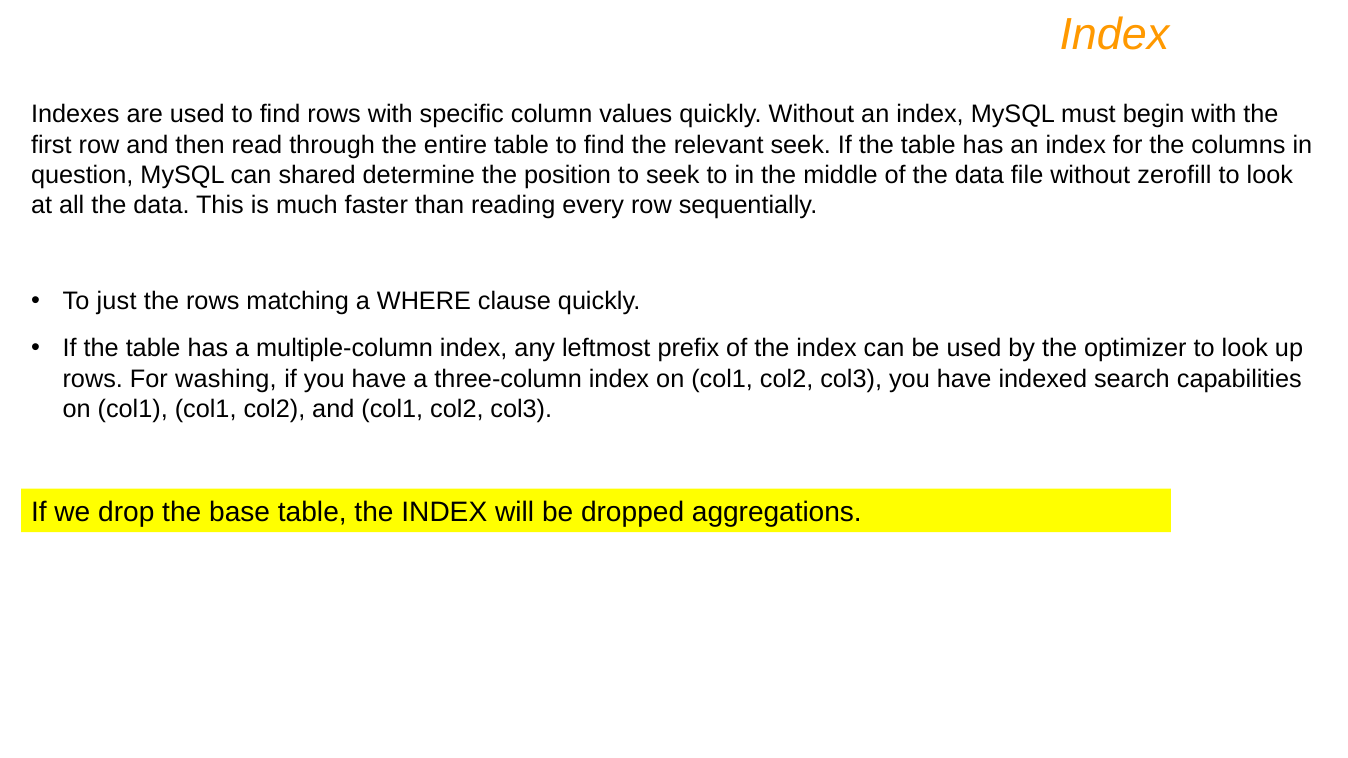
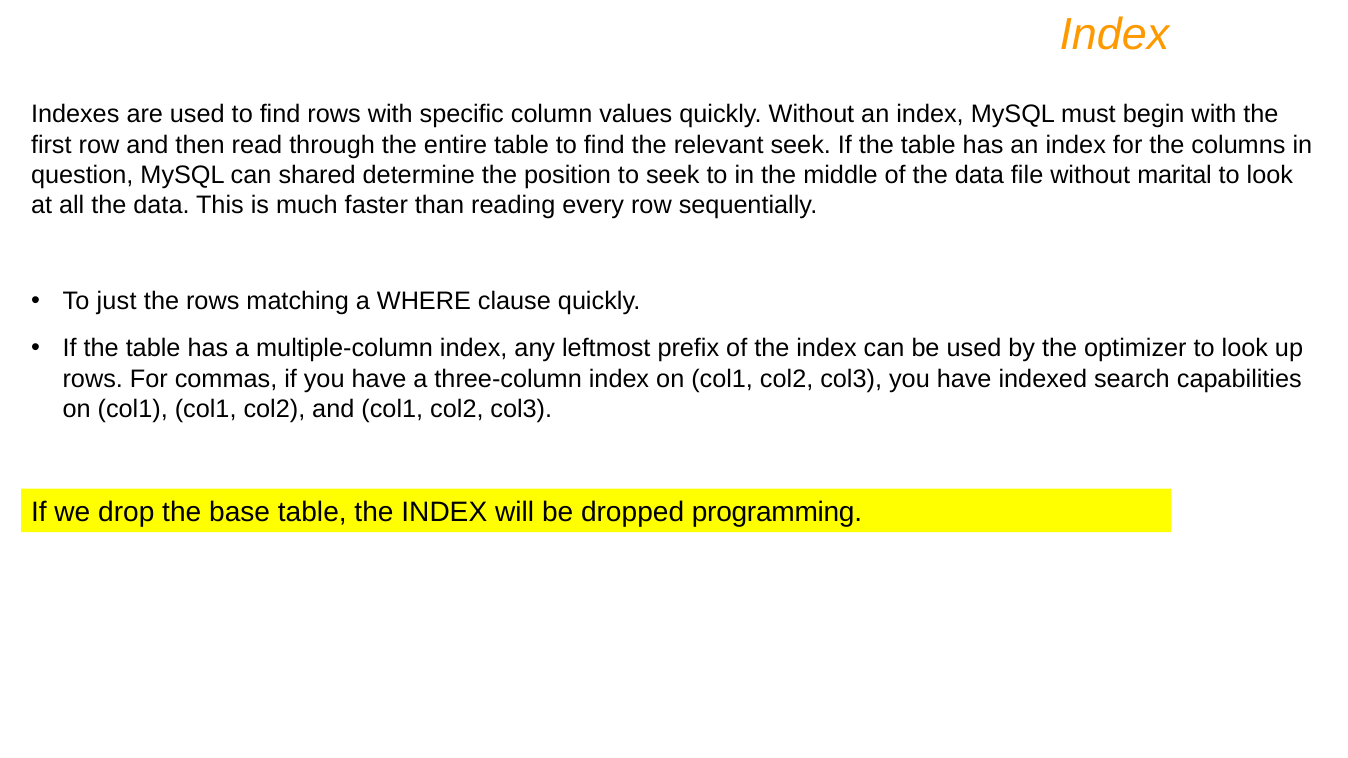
zerofill: zerofill -> marital
washing: washing -> commas
aggregations: aggregations -> programming
